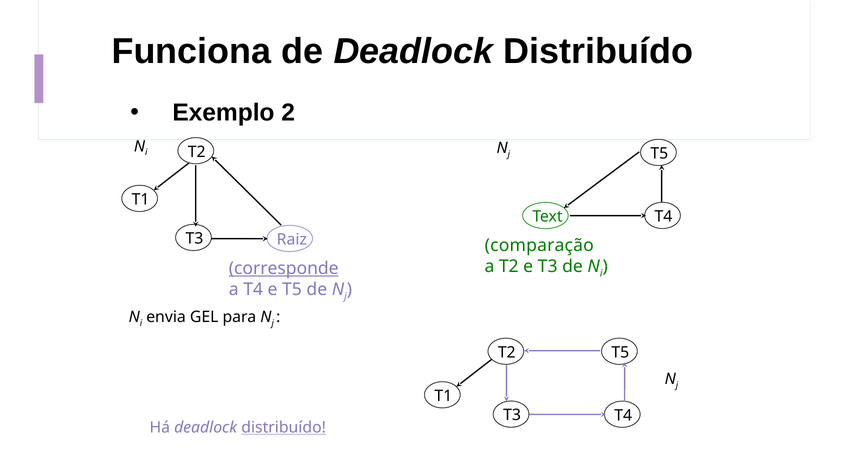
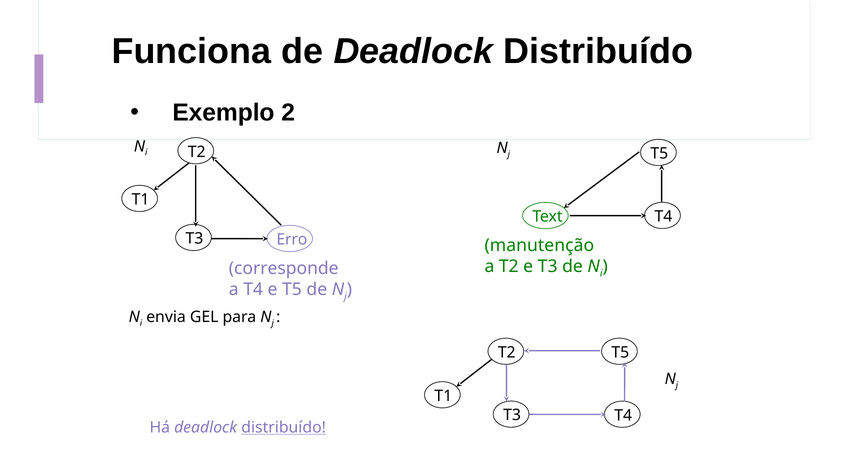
Raiz: Raiz -> Erro
comparação: comparação -> manutenção
corresponde underline: present -> none
